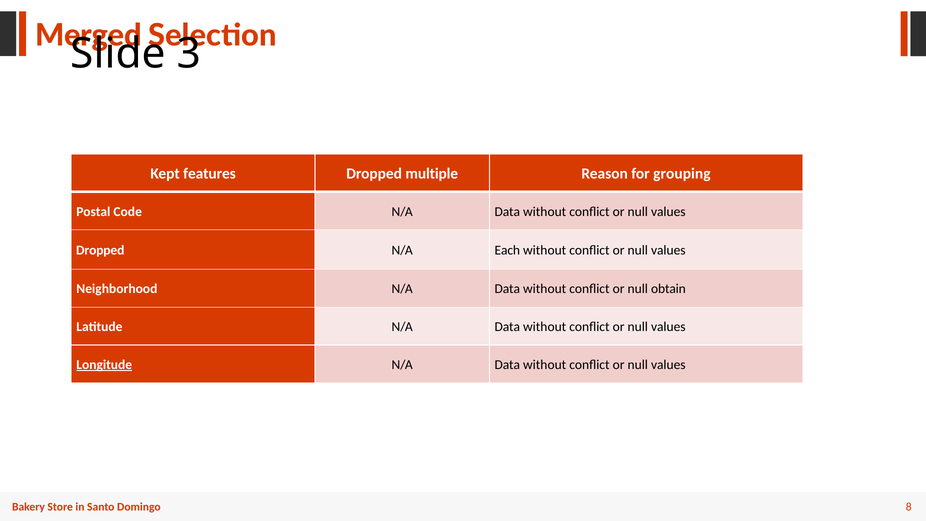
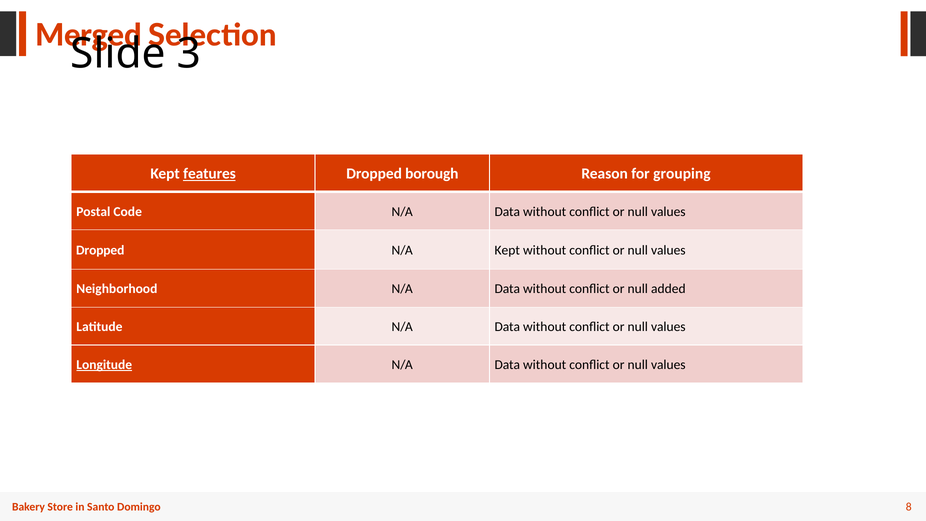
features underline: none -> present
multiple: multiple -> borough
N/A Each: Each -> Kept
obtain: obtain -> added
